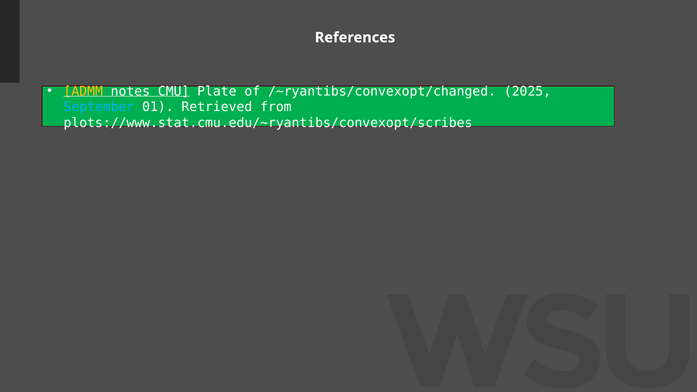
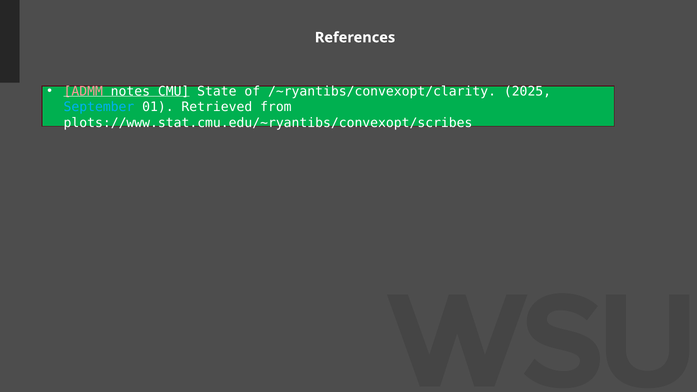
ADMM colour: yellow -> pink
Plate: Plate -> State
/~ryantibs/convexopt/changed: /~ryantibs/convexopt/changed -> /~ryantibs/convexopt/clarity
